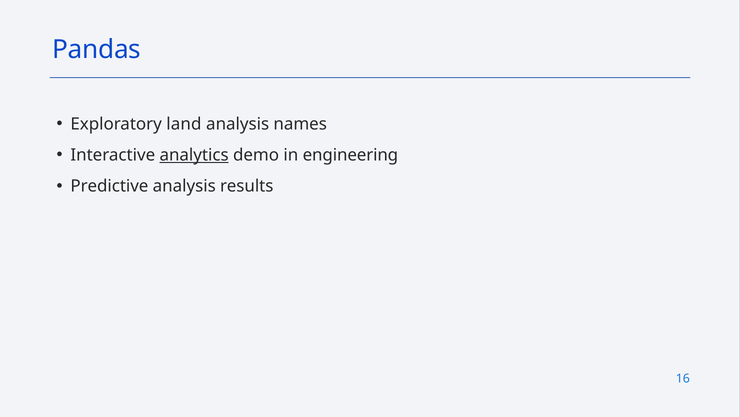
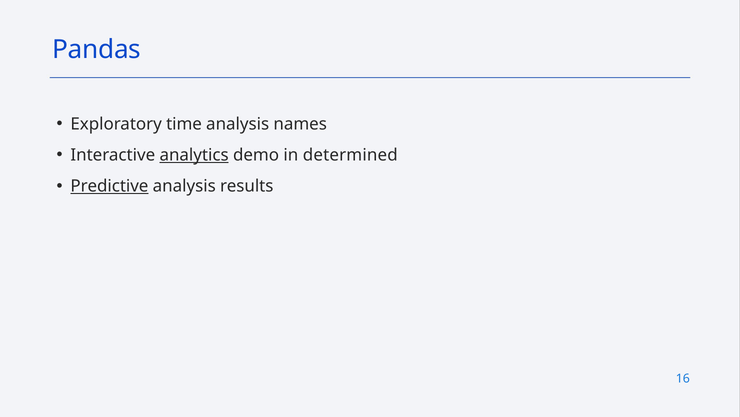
land: land -> time
engineering: engineering -> determined
Predictive underline: none -> present
